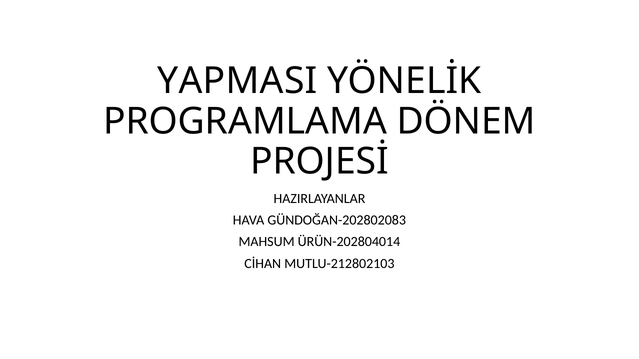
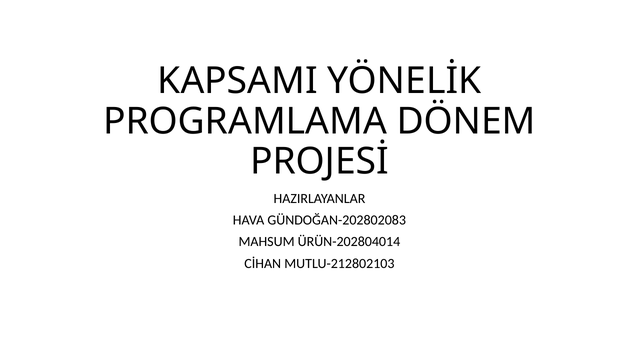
YAPMASI: YAPMASI -> KAPSAMI
